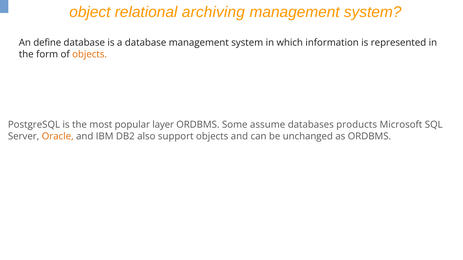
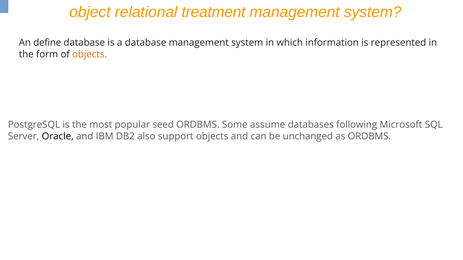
archiving: archiving -> treatment
layer: layer -> seed
products: products -> following
Oracle colour: orange -> black
